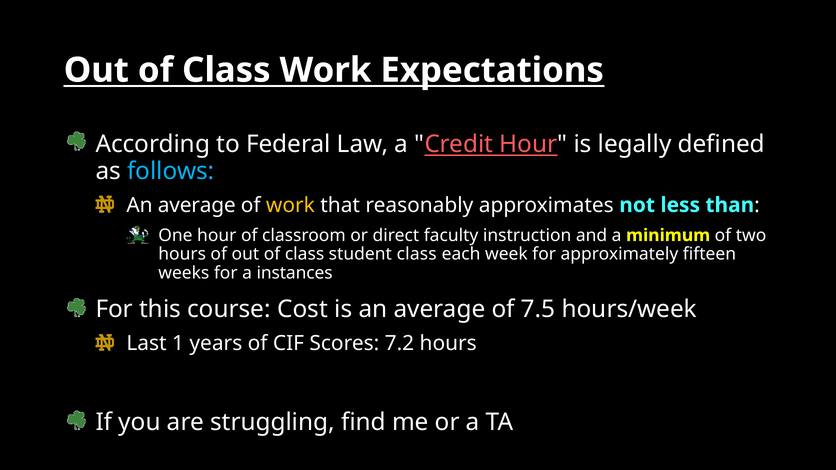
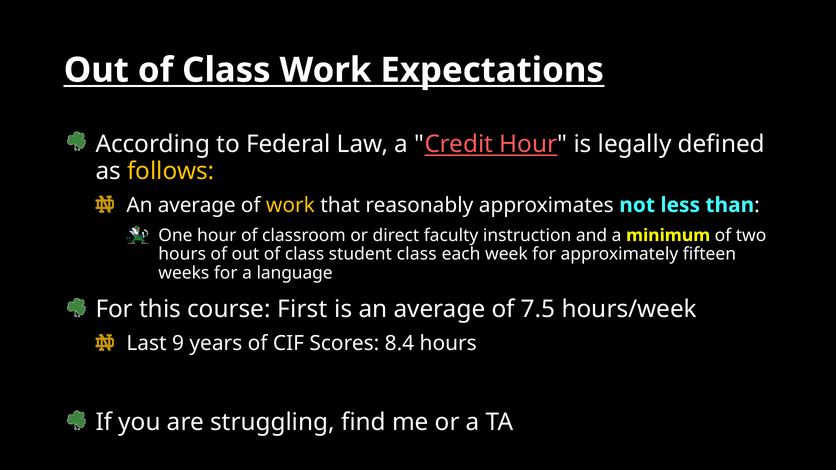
follows colour: light blue -> yellow
instances: instances -> language
Cost: Cost -> First
1: 1 -> 9
7.2: 7.2 -> 8.4
